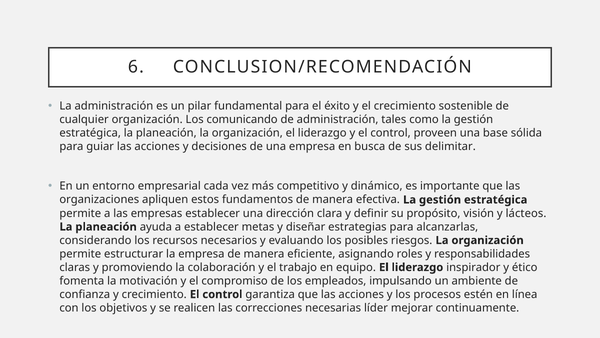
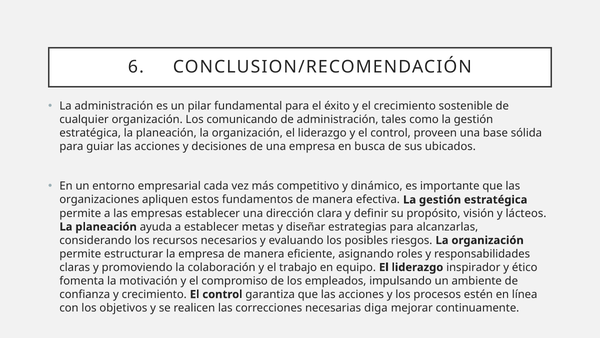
delimitar: delimitar -> ubicados
líder: líder -> diga
